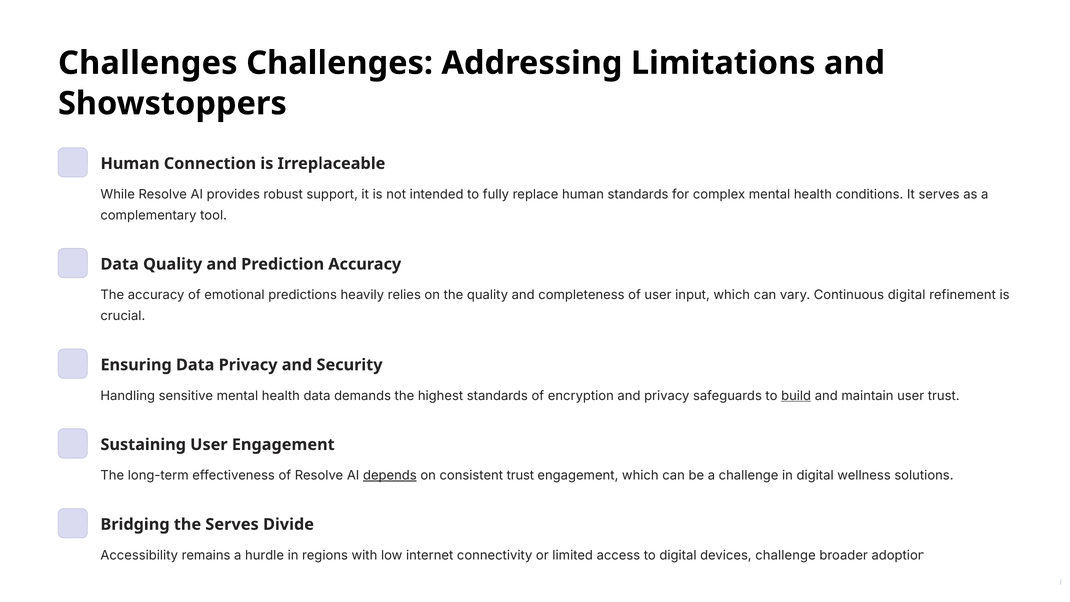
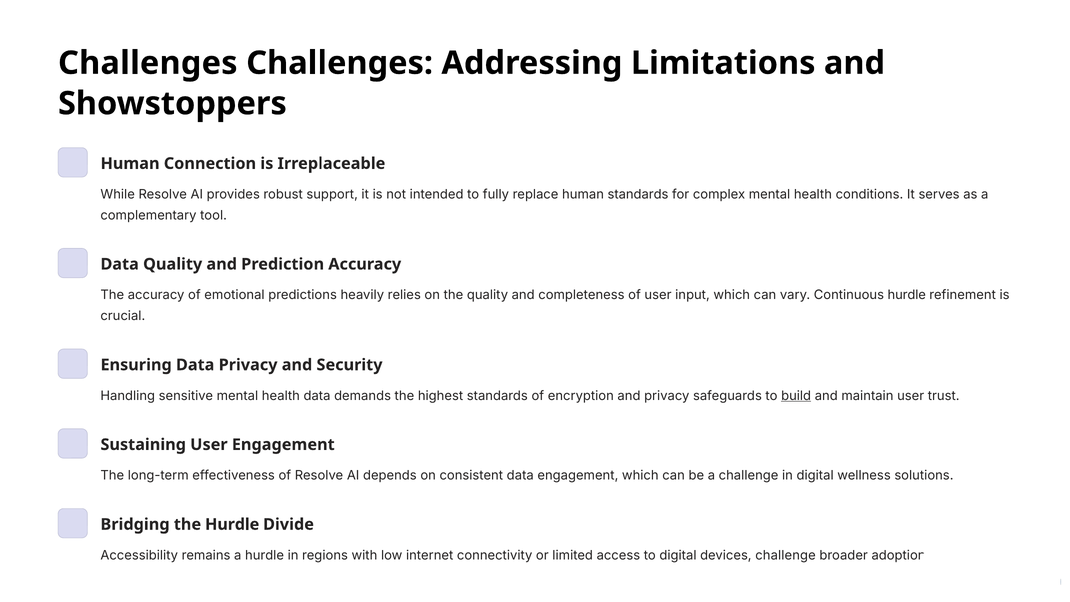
Continuous digital: digital -> hurdle
depends underline: present -> none
consistent trust: trust -> data
the Serves: Serves -> Hurdle
